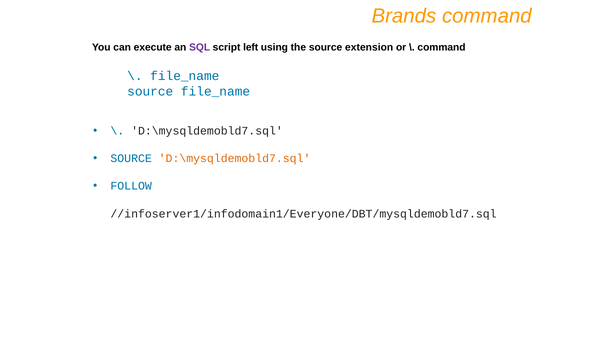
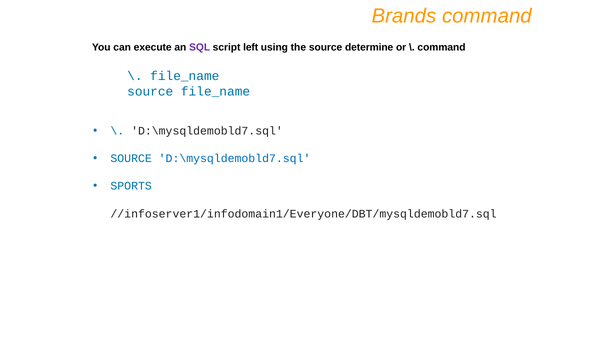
extension: extension -> determine
D:\mysqldemobld7.sql at (235, 159) colour: orange -> blue
FOLLOW: FOLLOW -> SPORTS
